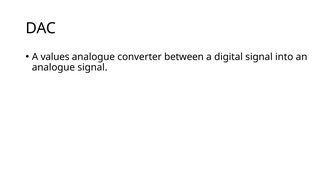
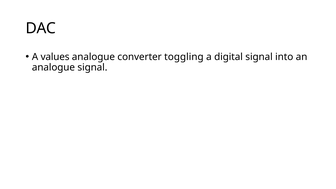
between: between -> toggling
